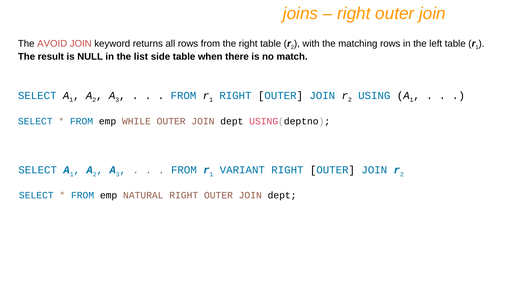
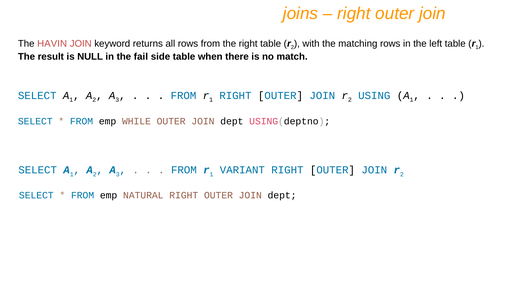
AVOID: AVOID -> HAVIN
list: list -> fail
